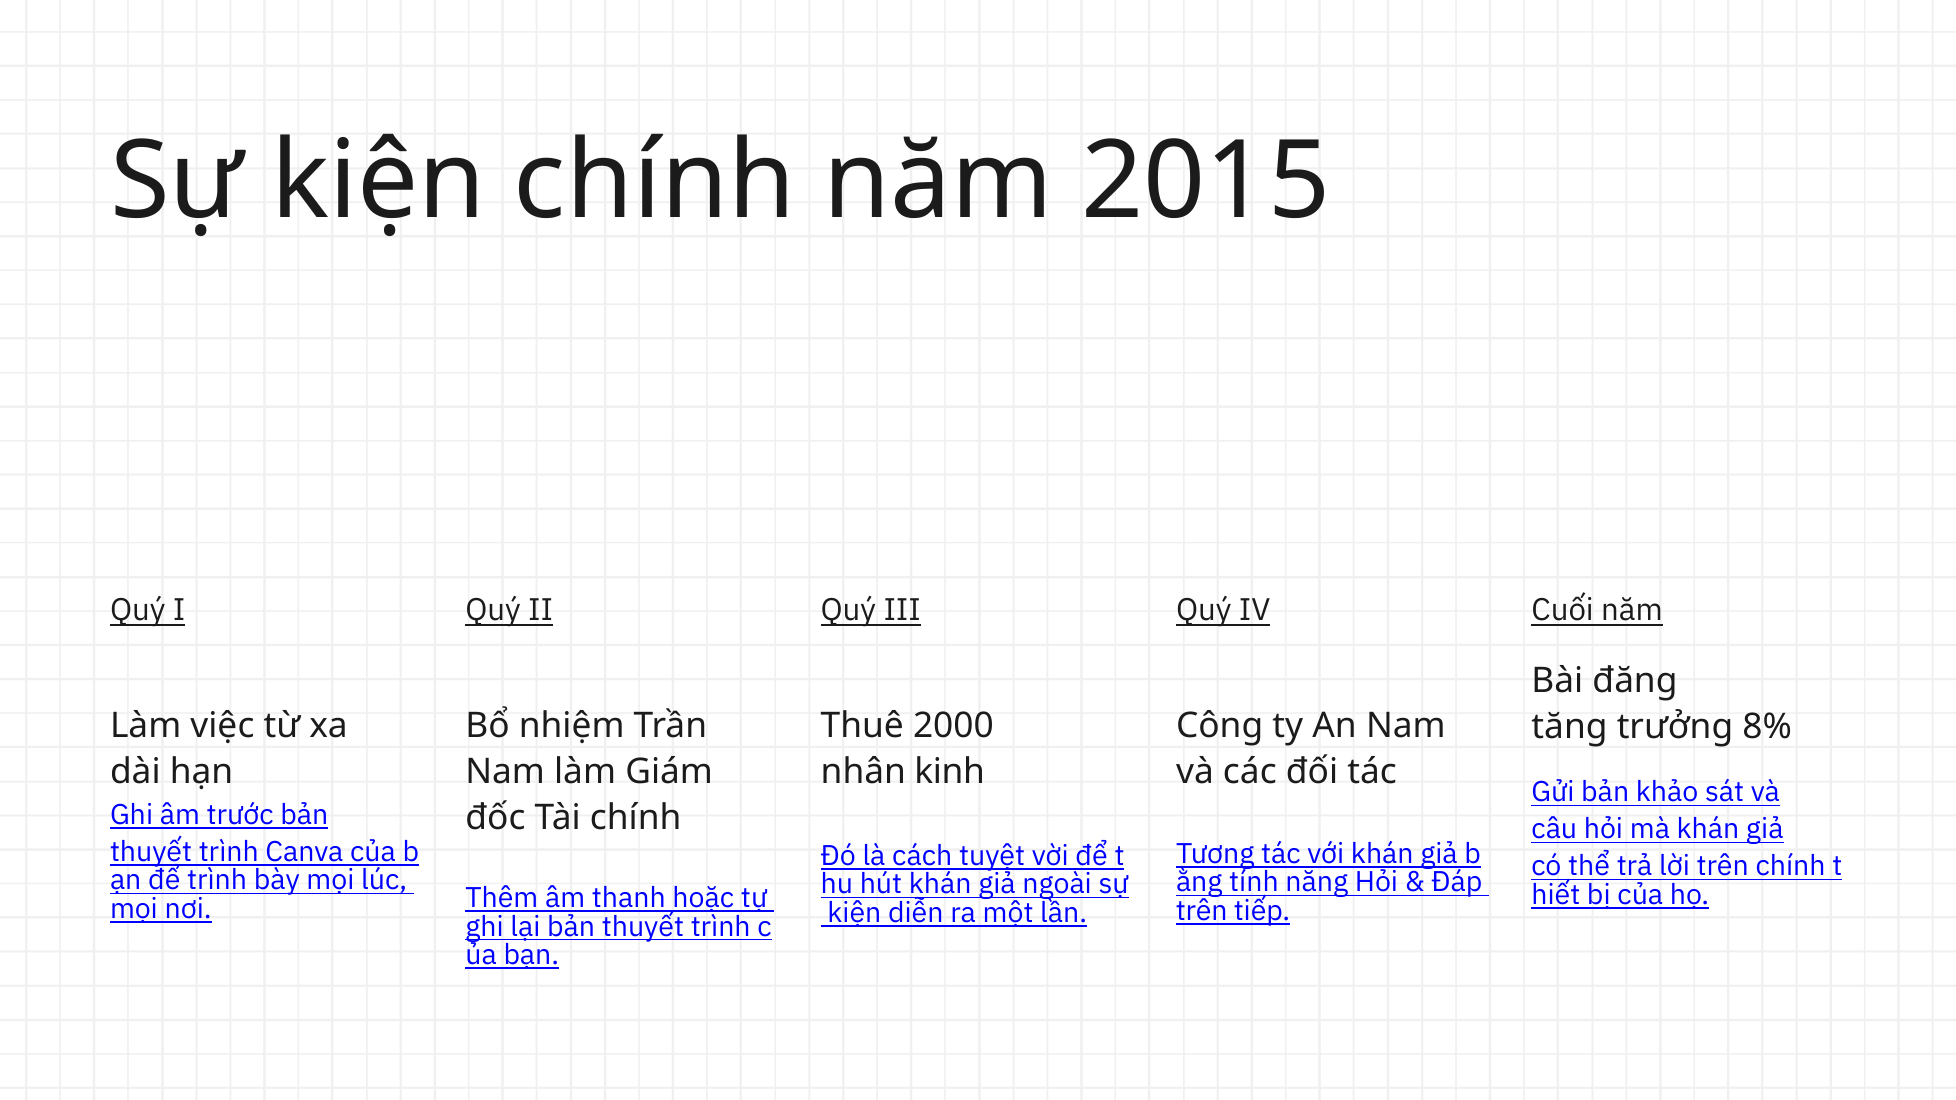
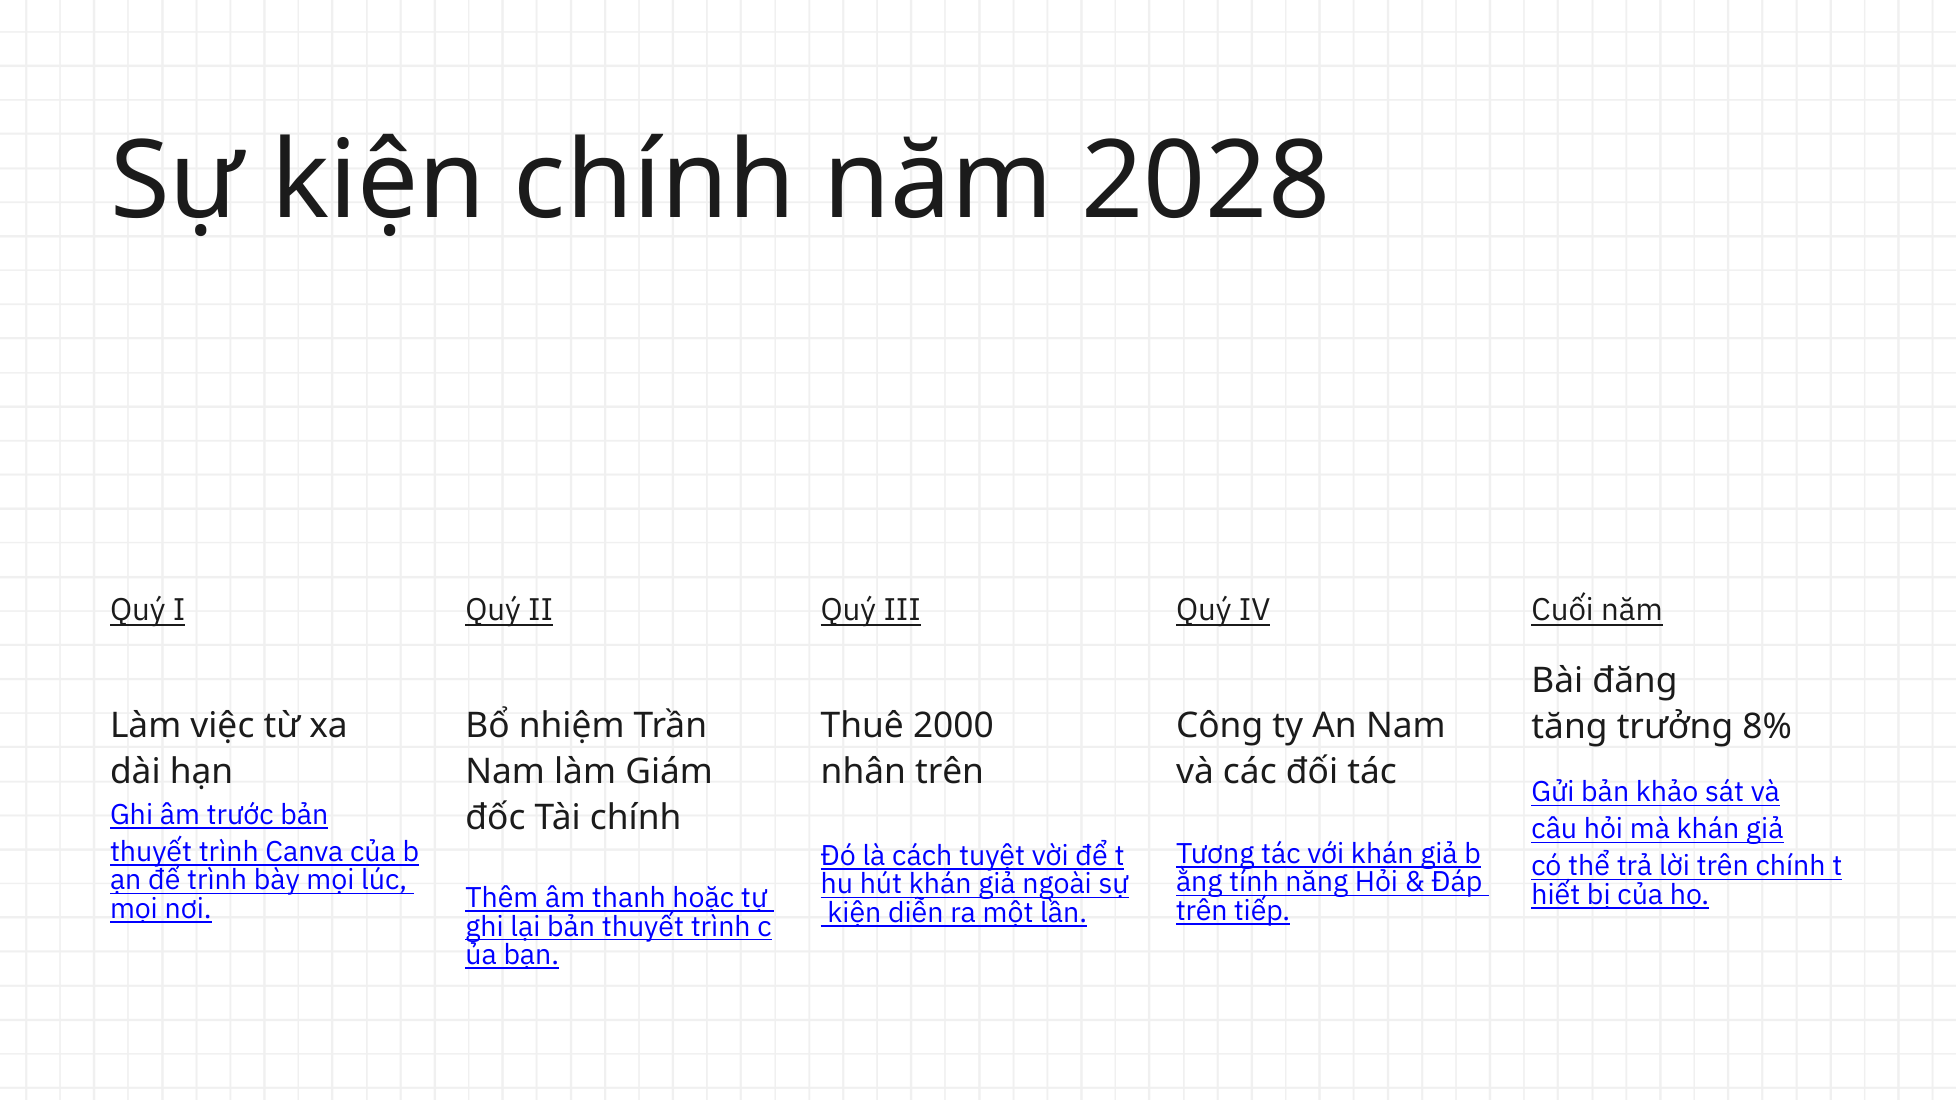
2015: 2015 -> 2028
nhân kinh: kinh -> trên
